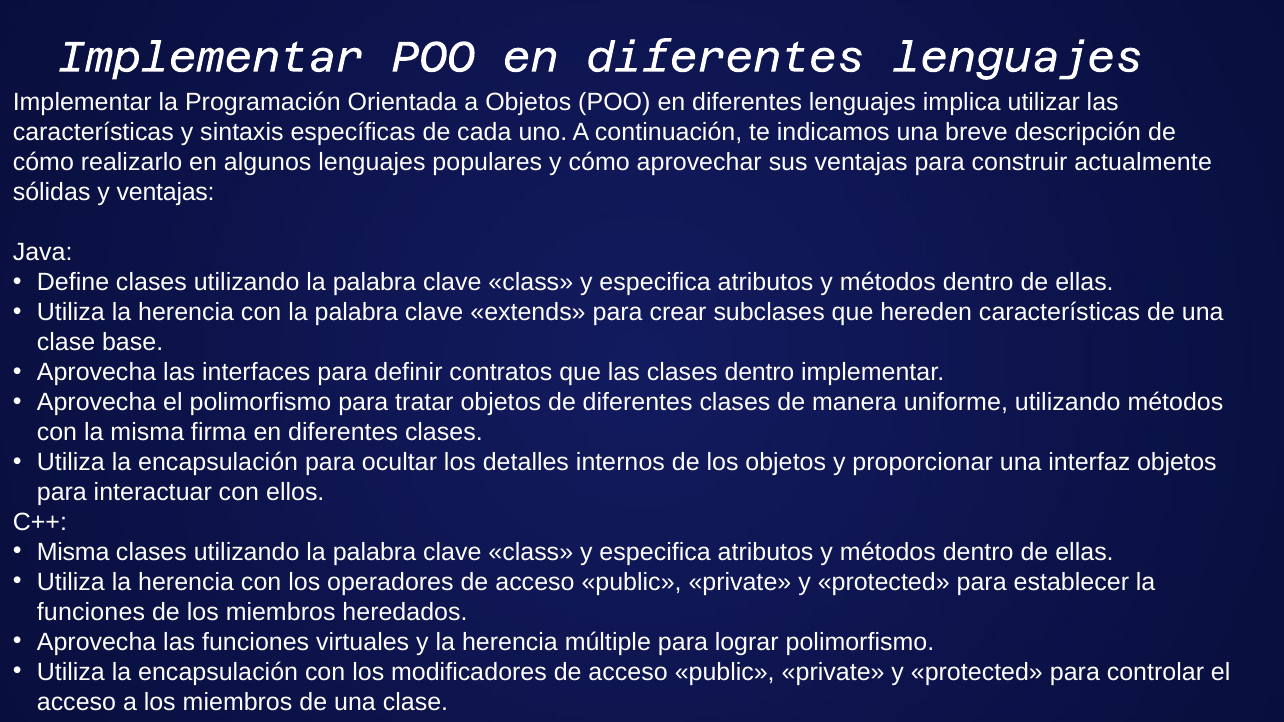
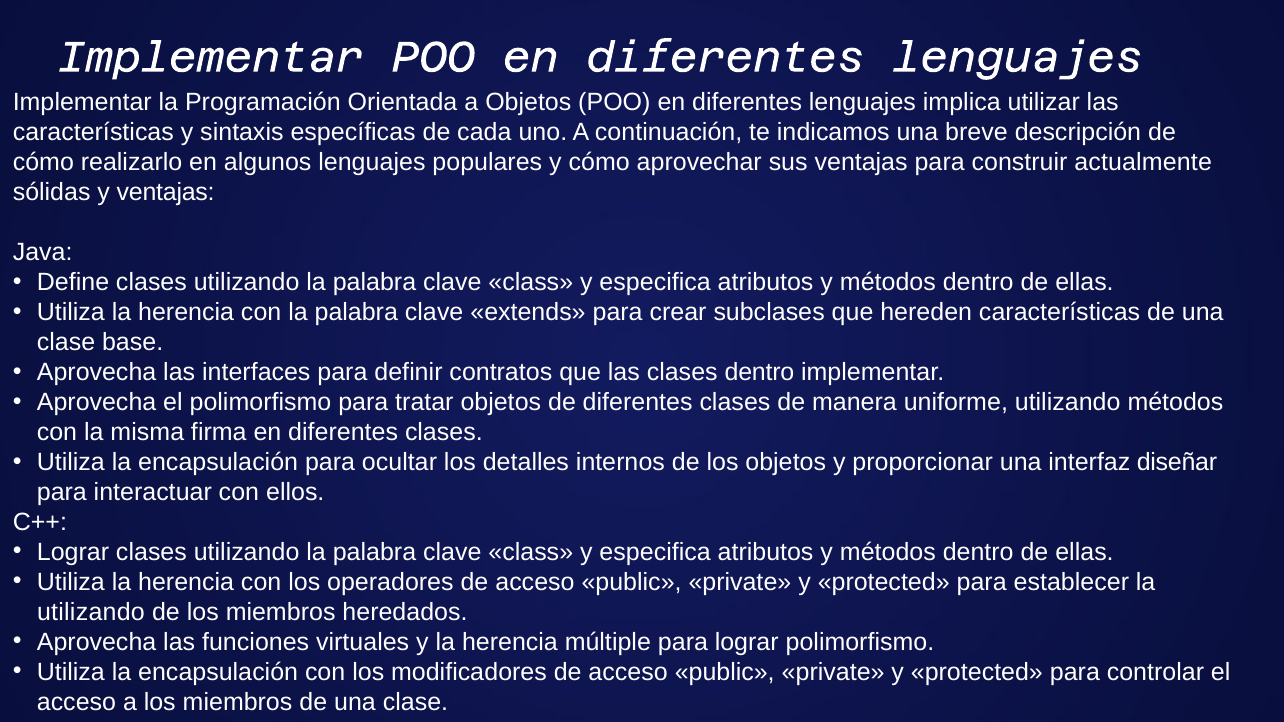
interfaz objetos: objetos -> diseñar
Misma at (73, 552): Misma -> Lograr
funciones at (91, 612): funciones -> utilizando
